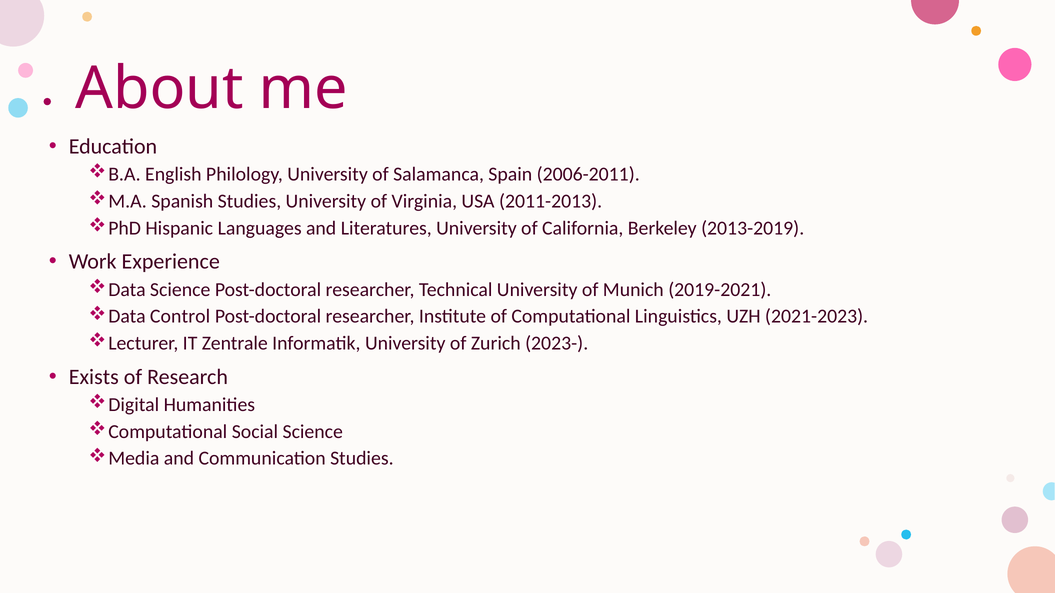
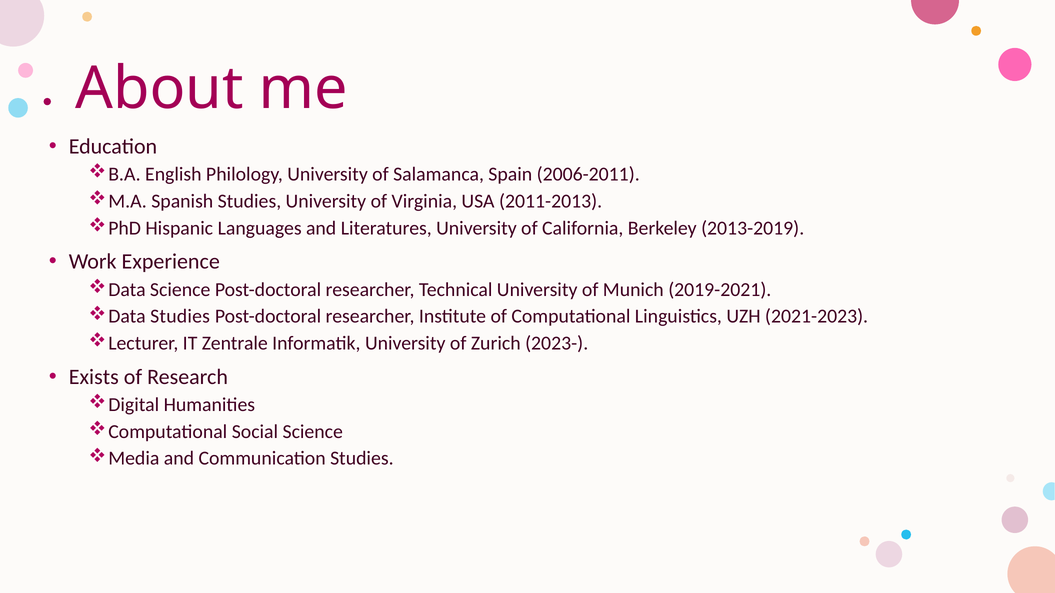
Control at (180, 317): Control -> Studies
